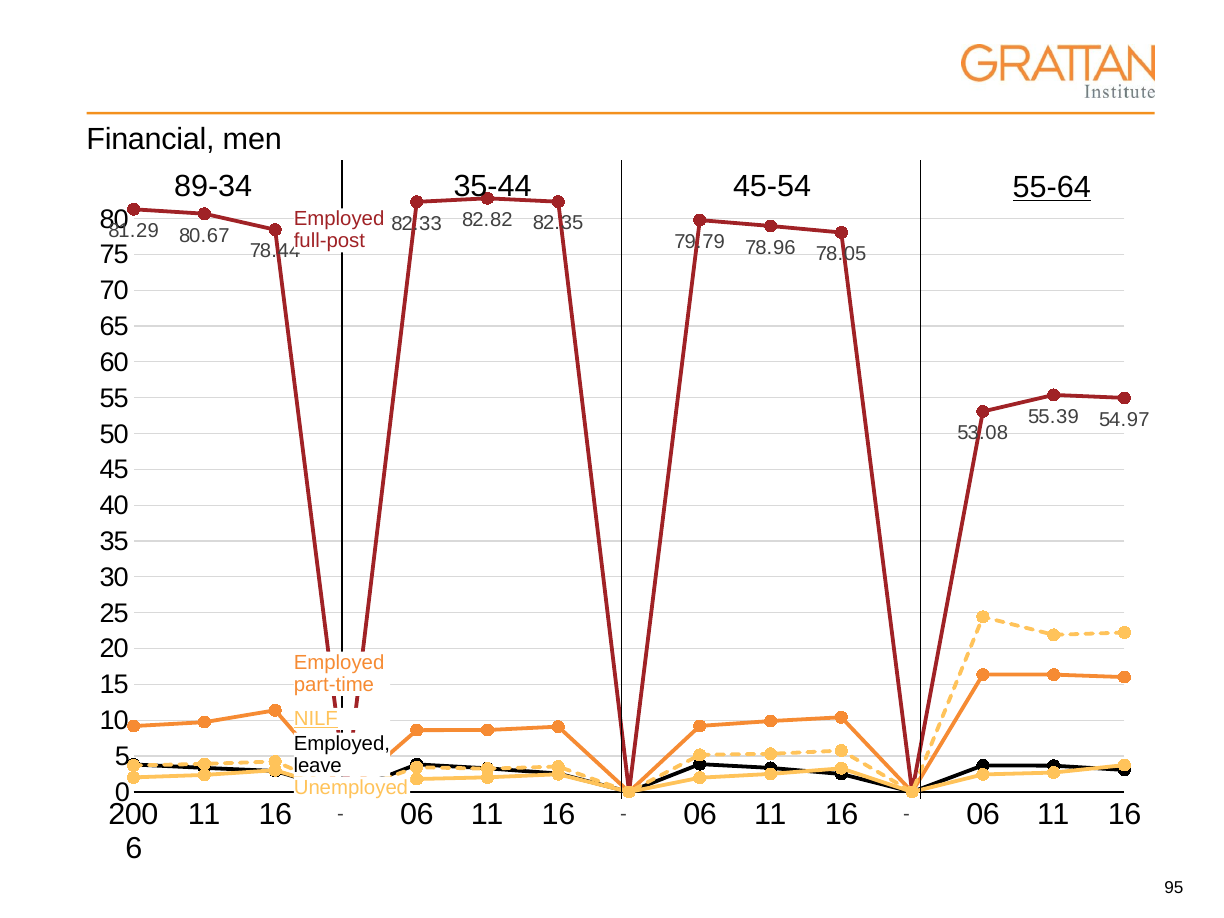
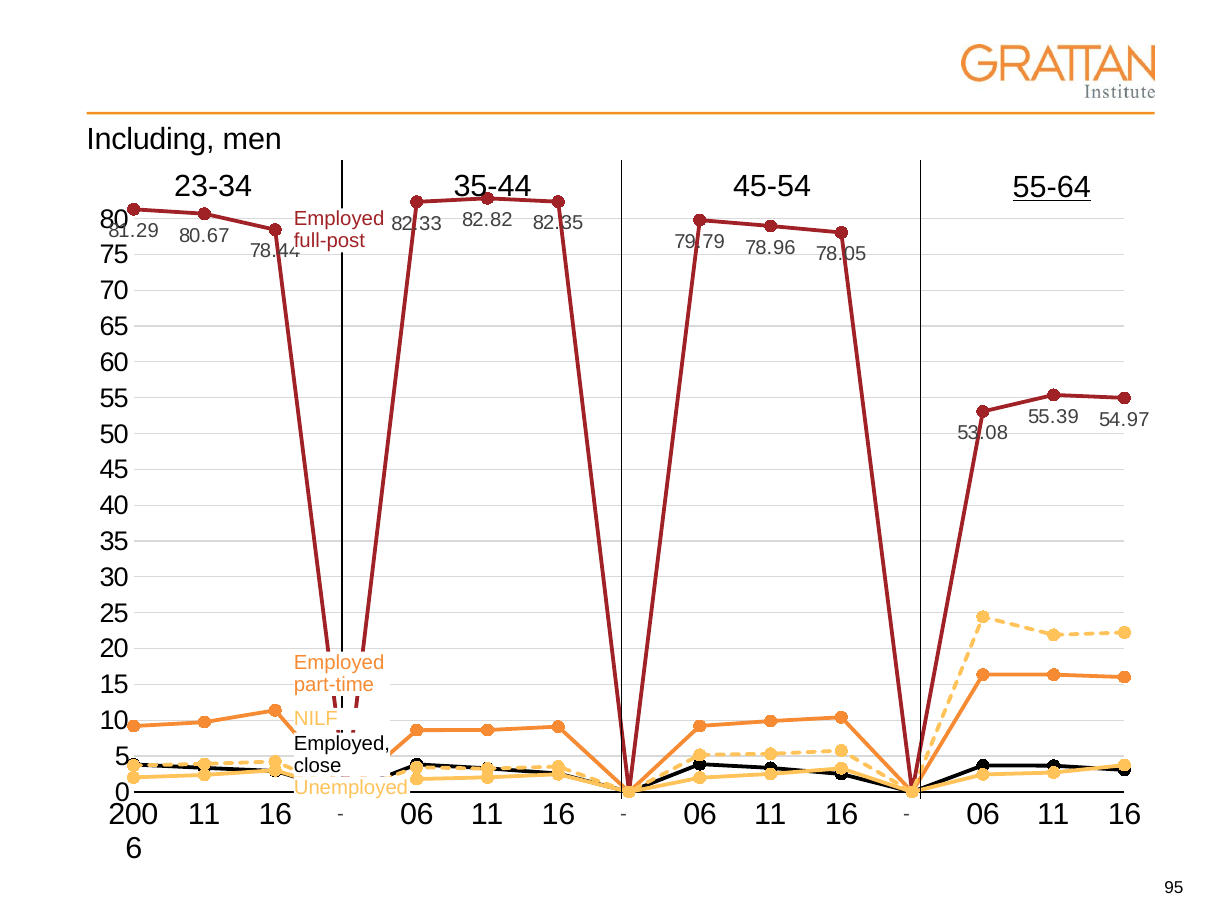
Financial: Financial -> Including
89-34: 89-34 -> 23-34
NILF underline: present -> none
leave: leave -> close
